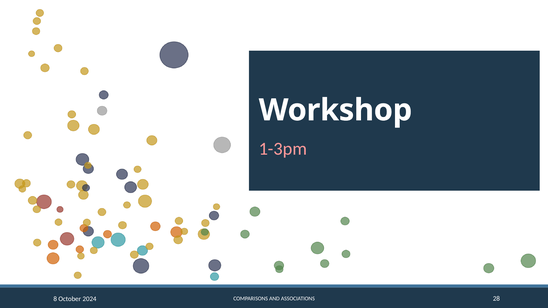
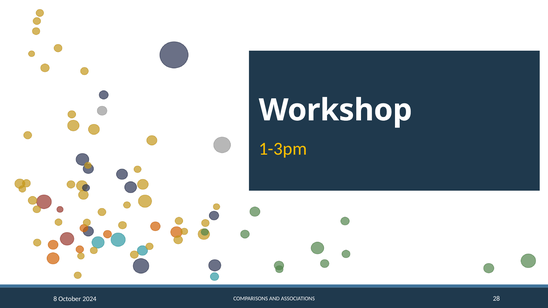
1-3pm colour: pink -> yellow
